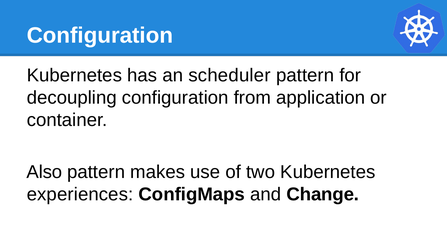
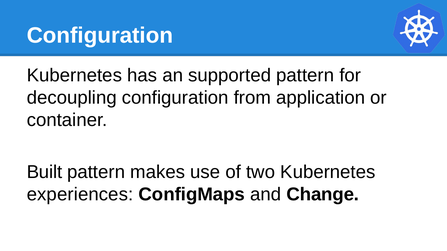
scheduler: scheduler -> supported
Also: Also -> Built
